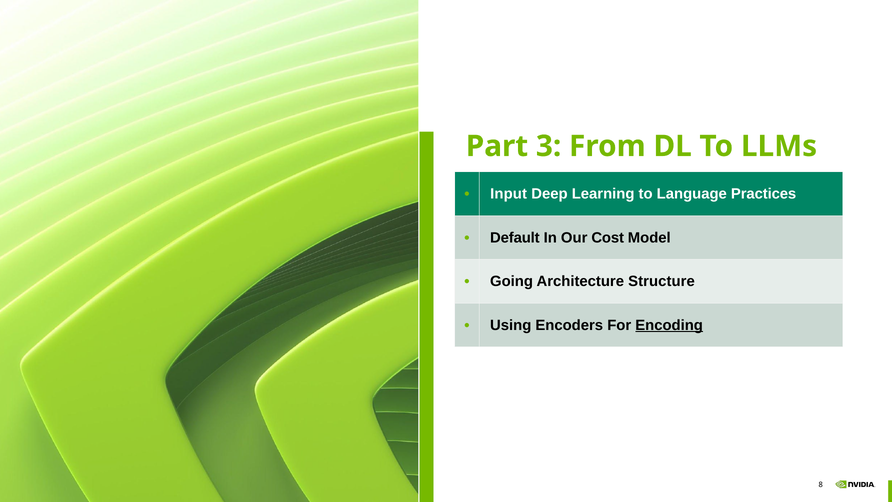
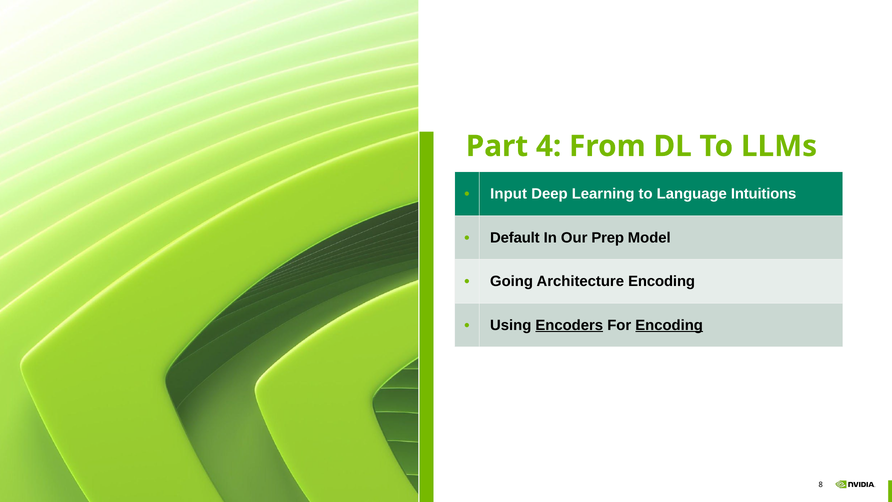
3: 3 -> 4
Practices: Practices -> Intuitions
Cost: Cost -> Prep
Architecture Structure: Structure -> Encoding
Encoders underline: none -> present
